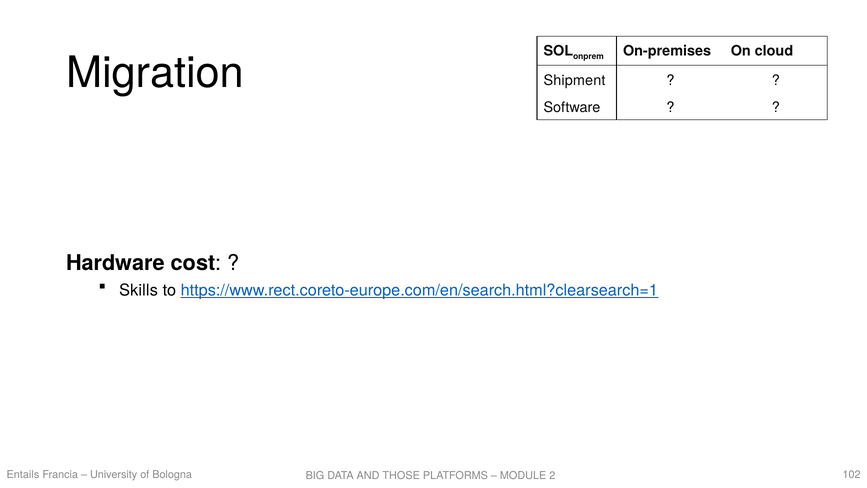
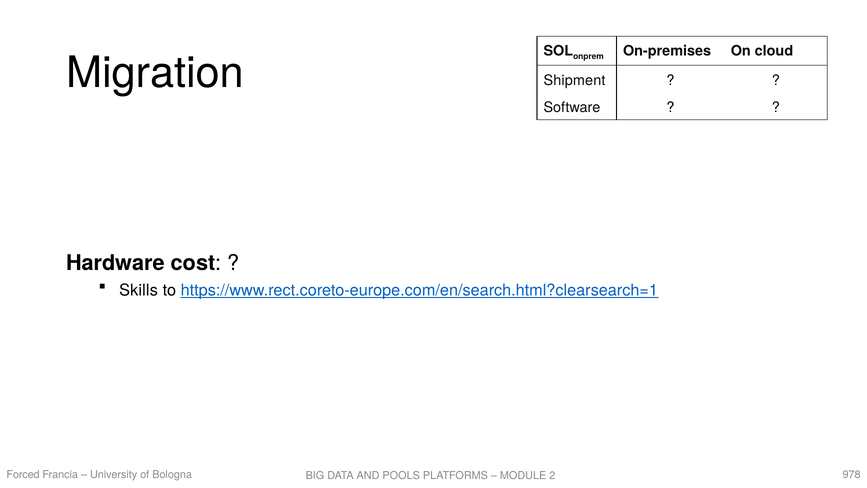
Entails: Entails -> Forced
102: 102 -> 978
THOSE: THOSE -> POOLS
